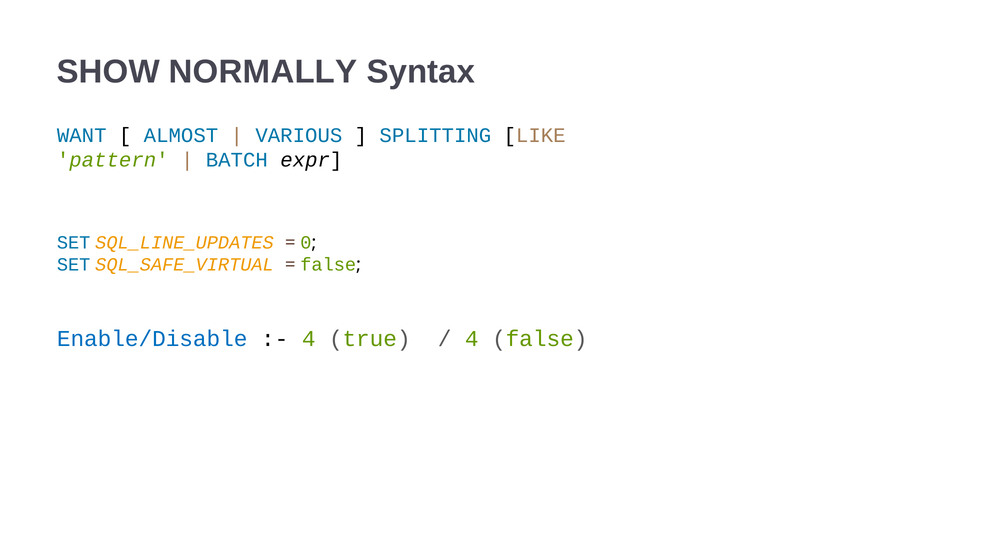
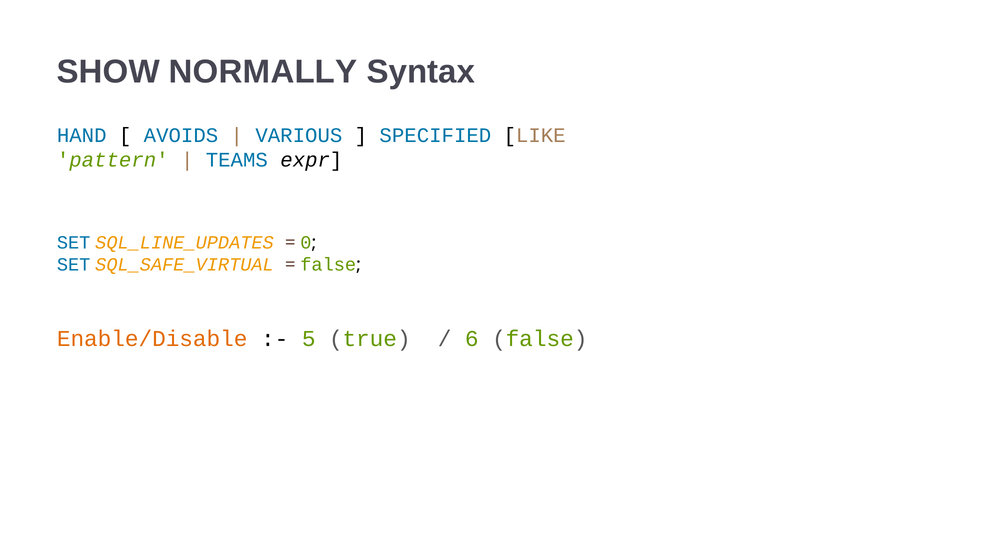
WANT: WANT -> HAND
ALMOST: ALMOST -> AVOIDS
SPLITTING: SPLITTING -> SPECIFIED
BATCH: BATCH -> TEAMS
Enable/Disable colour: blue -> orange
4 at (309, 339): 4 -> 5
4 at (472, 339): 4 -> 6
